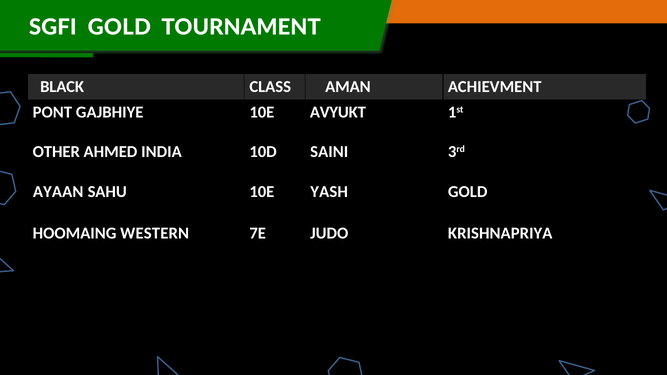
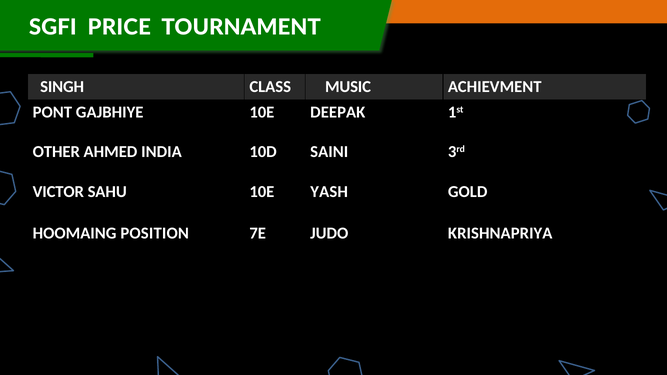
SGFI GOLD: GOLD -> PRICE
BLACK: BLACK -> SINGH
AMAN: AMAN -> MUSIC
AVYUKT: AVYUKT -> DEEPAK
AYAAN: AYAAN -> VICTOR
WESTERN: WESTERN -> POSITION
